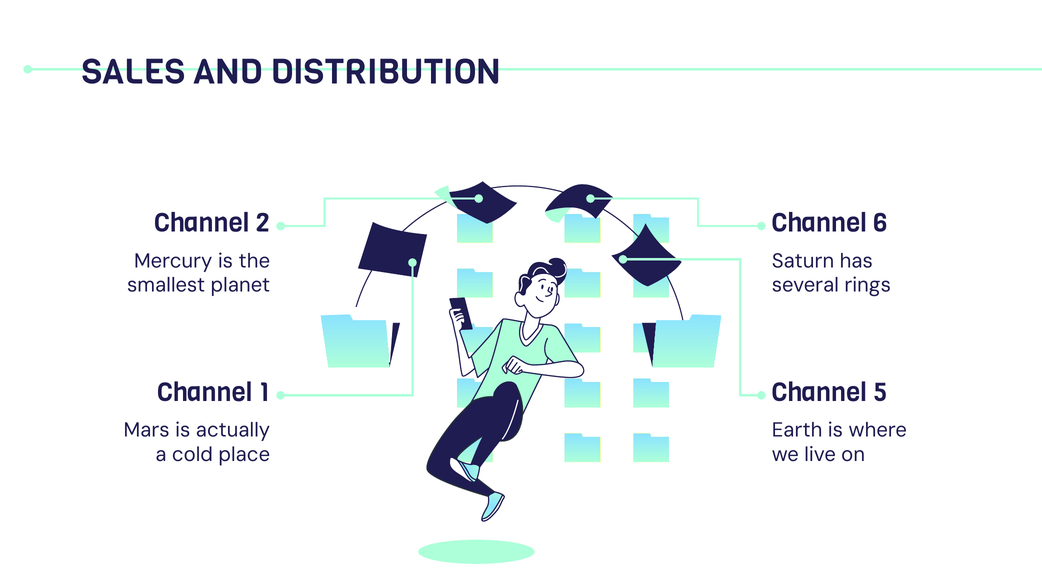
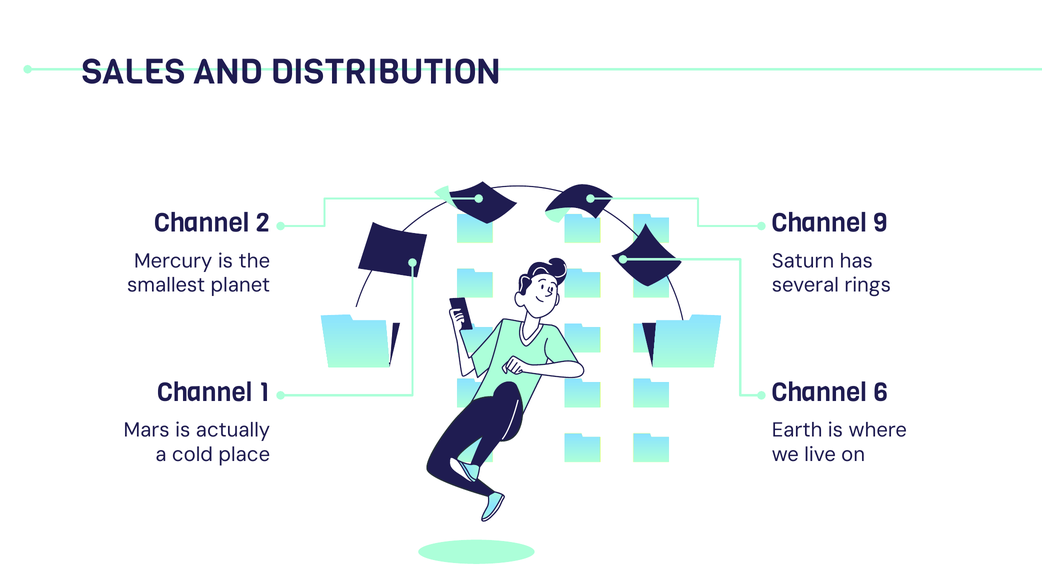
6: 6 -> 9
5: 5 -> 6
